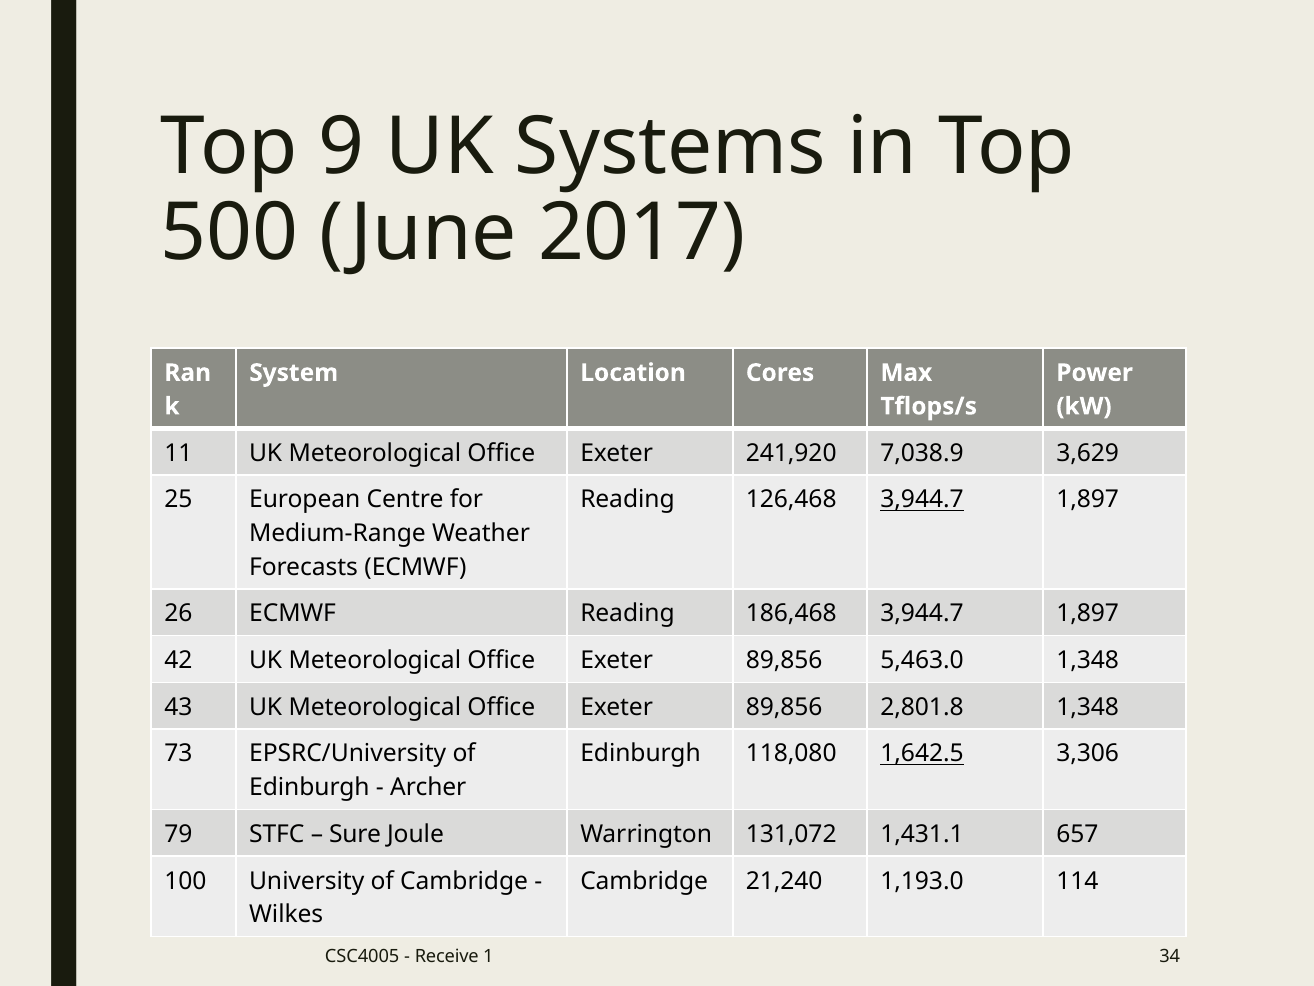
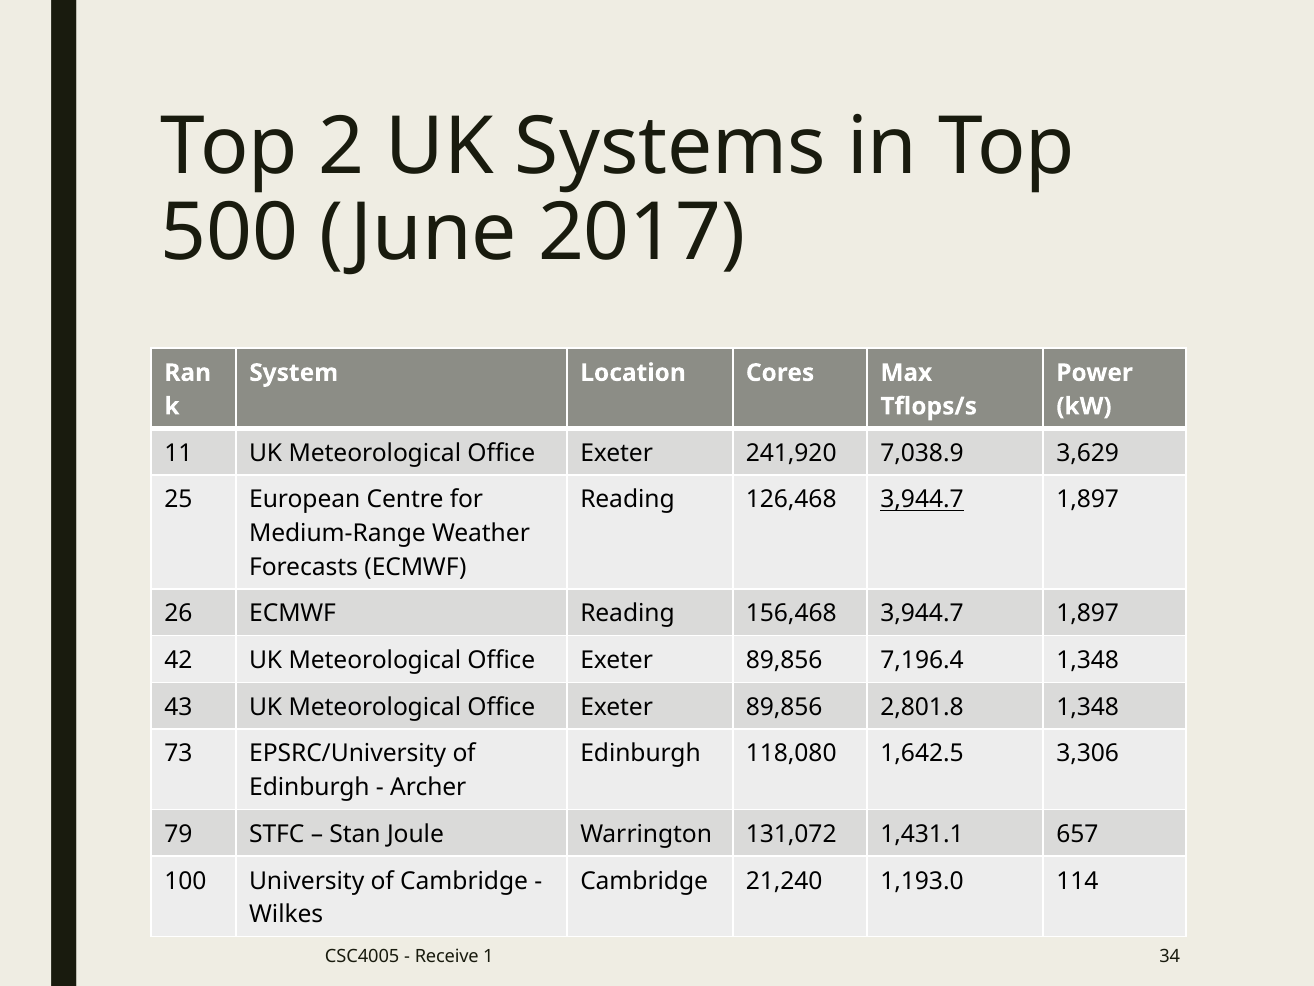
9: 9 -> 2
186,468: 186,468 -> 156,468
5,463.0: 5,463.0 -> 7,196.4
1,642.5 underline: present -> none
Sure: Sure -> Stan
